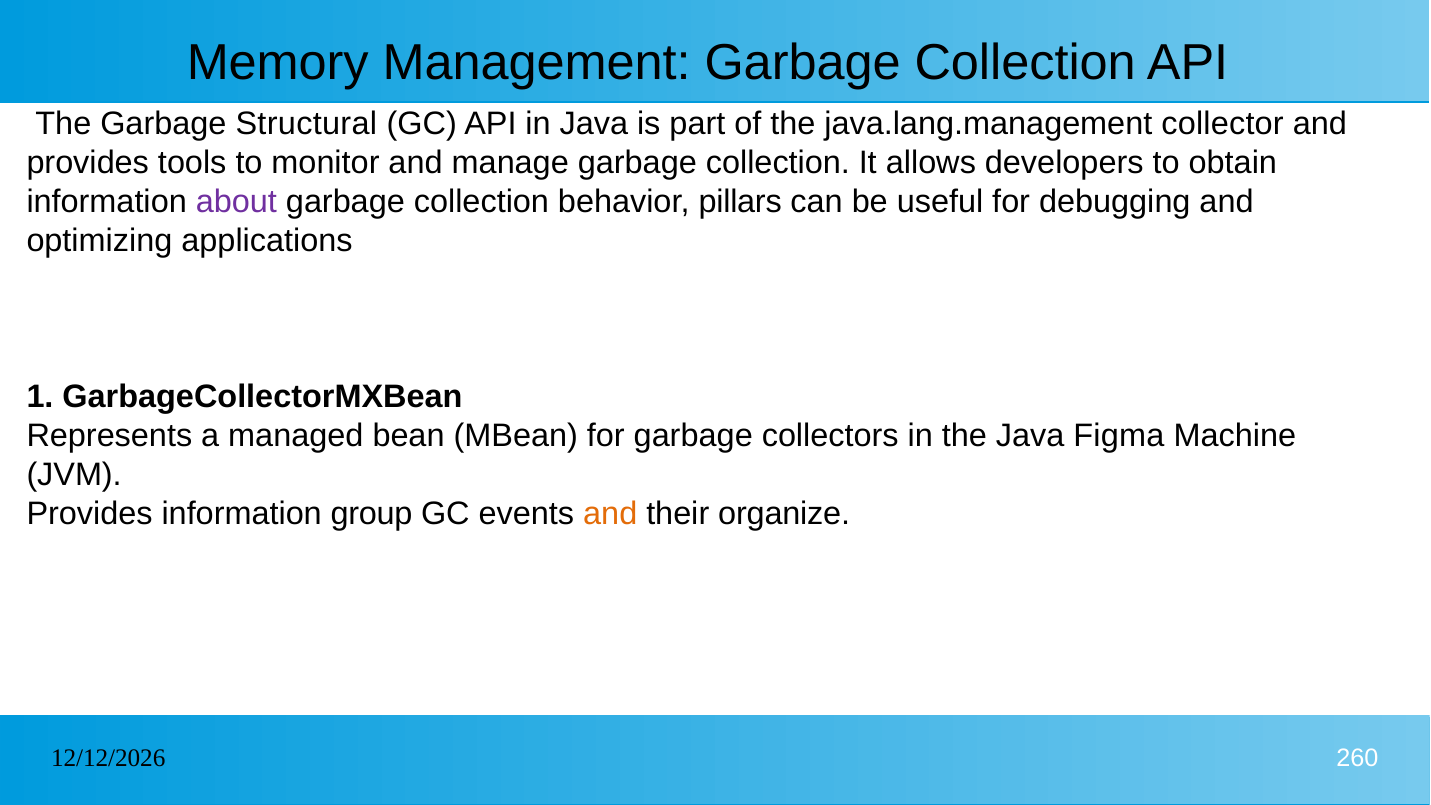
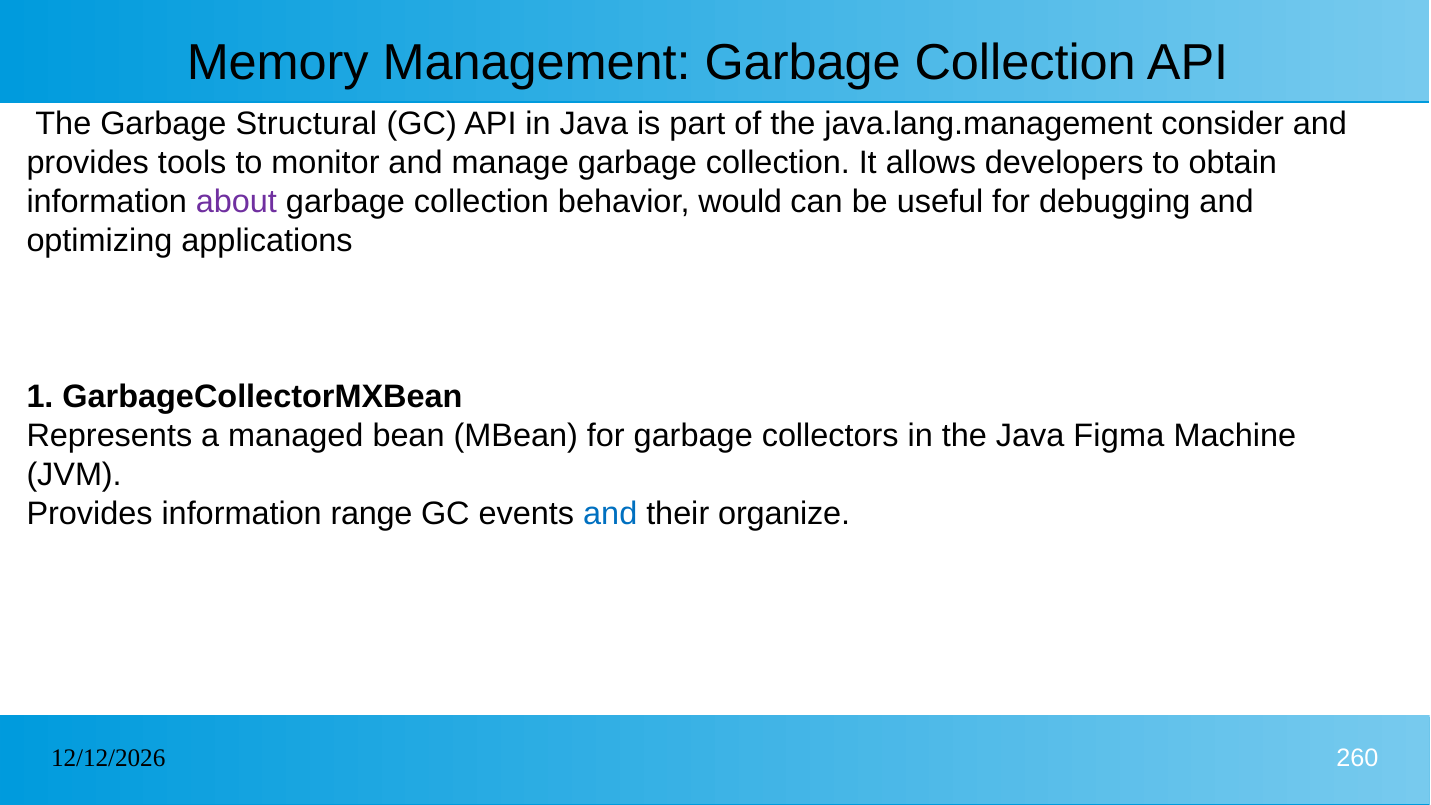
collector: collector -> consider
pillars: pillars -> would
group: group -> range
and at (610, 513) colour: orange -> blue
